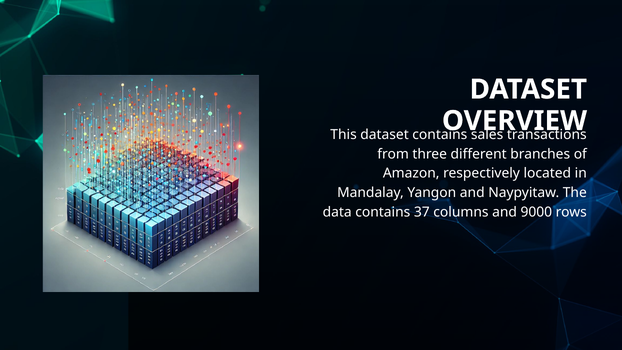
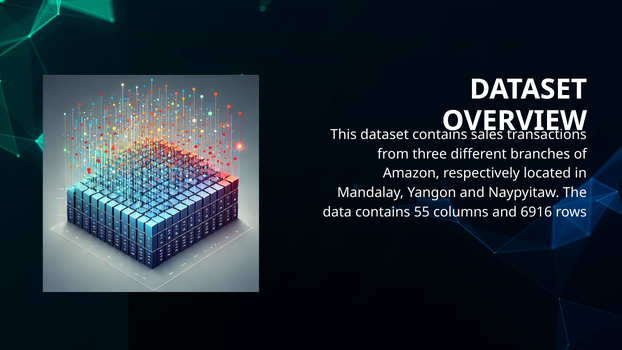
37: 37 -> 55
9000: 9000 -> 6916
